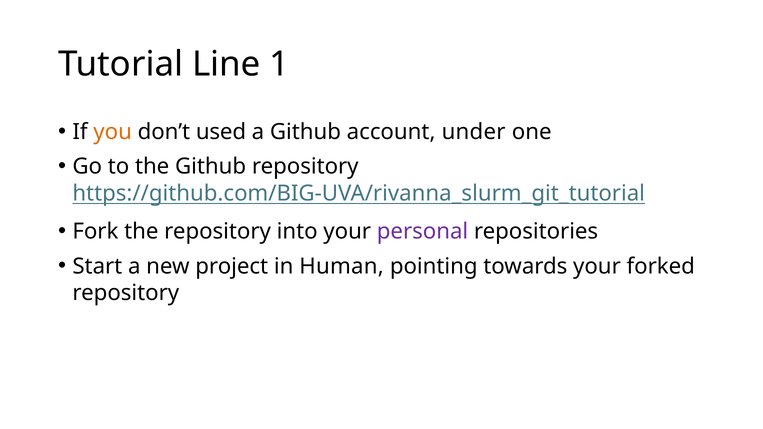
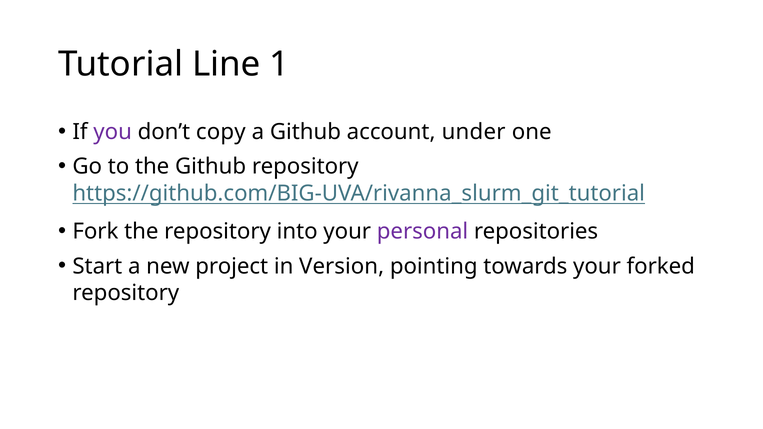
you colour: orange -> purple
used: used -> copy
Human: Human -> Version
